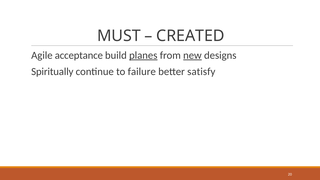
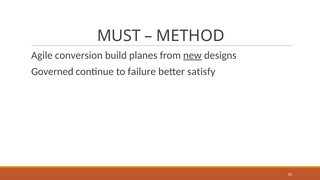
CREATED: CREATED -> METHOD
acceptance: acceptance -> conversion
planes underline: present -> none
Spiritually: Spiritually -> Governed
